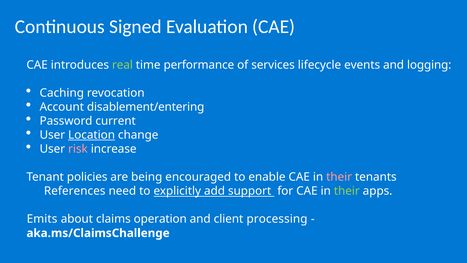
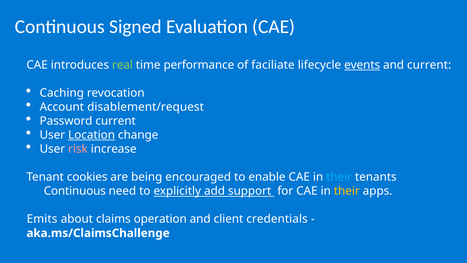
services: services -> faciliate
events underline: none -> present
and logging: logging -> current
disablement/entering: disablement/entering -> disablement/request
policies: policies -> cookies
their at (339, 177) colour: pink -> light blue
References at (75, 191): References -> Continuous
their at (347, 191) colour: light green -> yellow
processing: processing -> credentials
